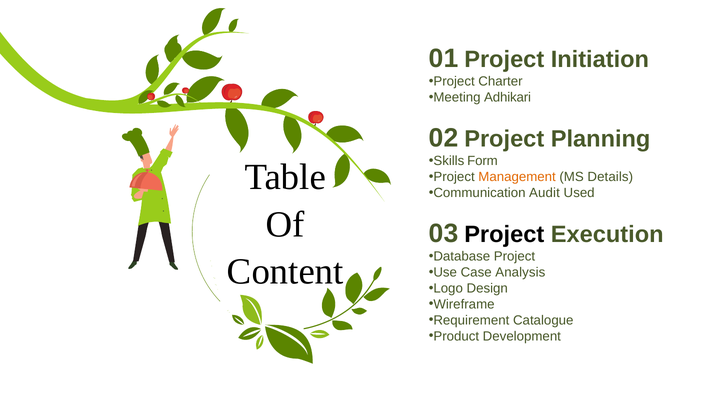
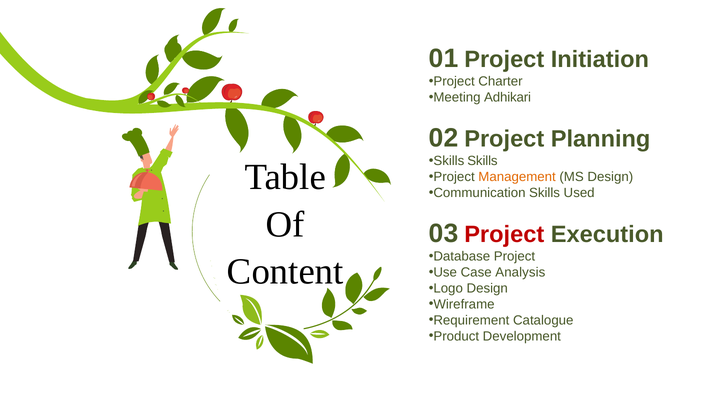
Skills Form: Form -> Skills
MS Details: Details -> Design
Communication Audit: Audit -> Skills
Project at (504, 235) colour: black -> red
